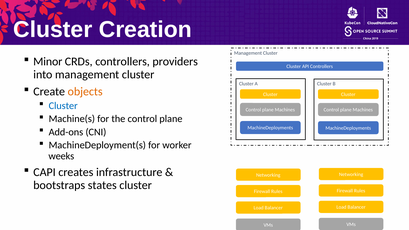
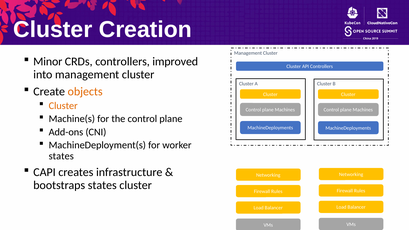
providers: providers -> improved
Cluster at (63, 106) colour: blue -> orange
weeks at (61, 156): weeks -> states
